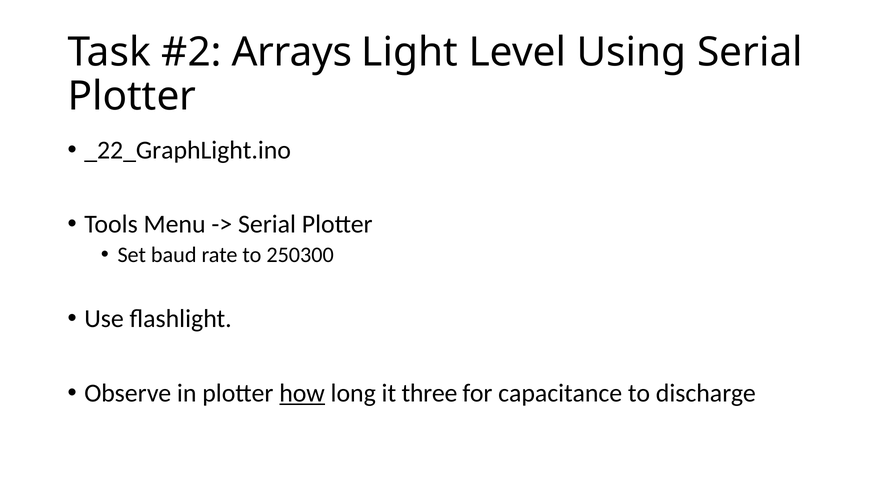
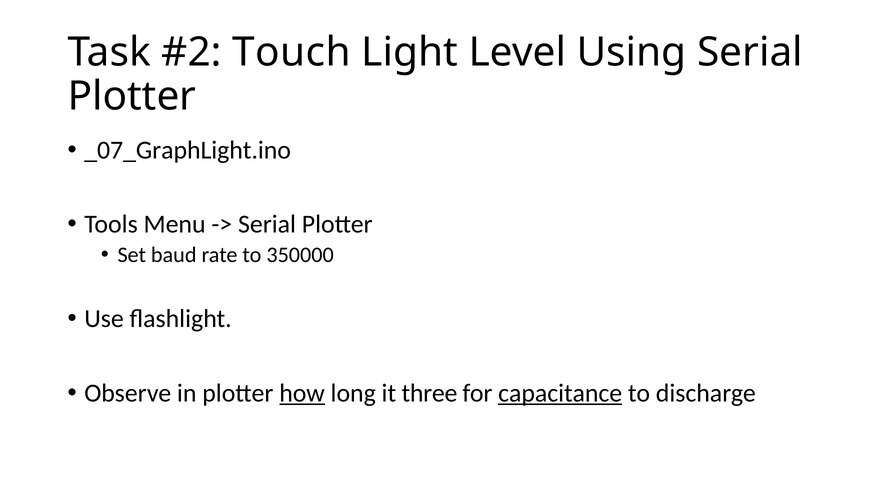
Arrays: Arrays -> Touch
_22_GraphLight.ino: _22_GraphLight.ino -> _07_GraphLight.ino
250300: 250300 -> 350000
capacitance underline: none -> present
